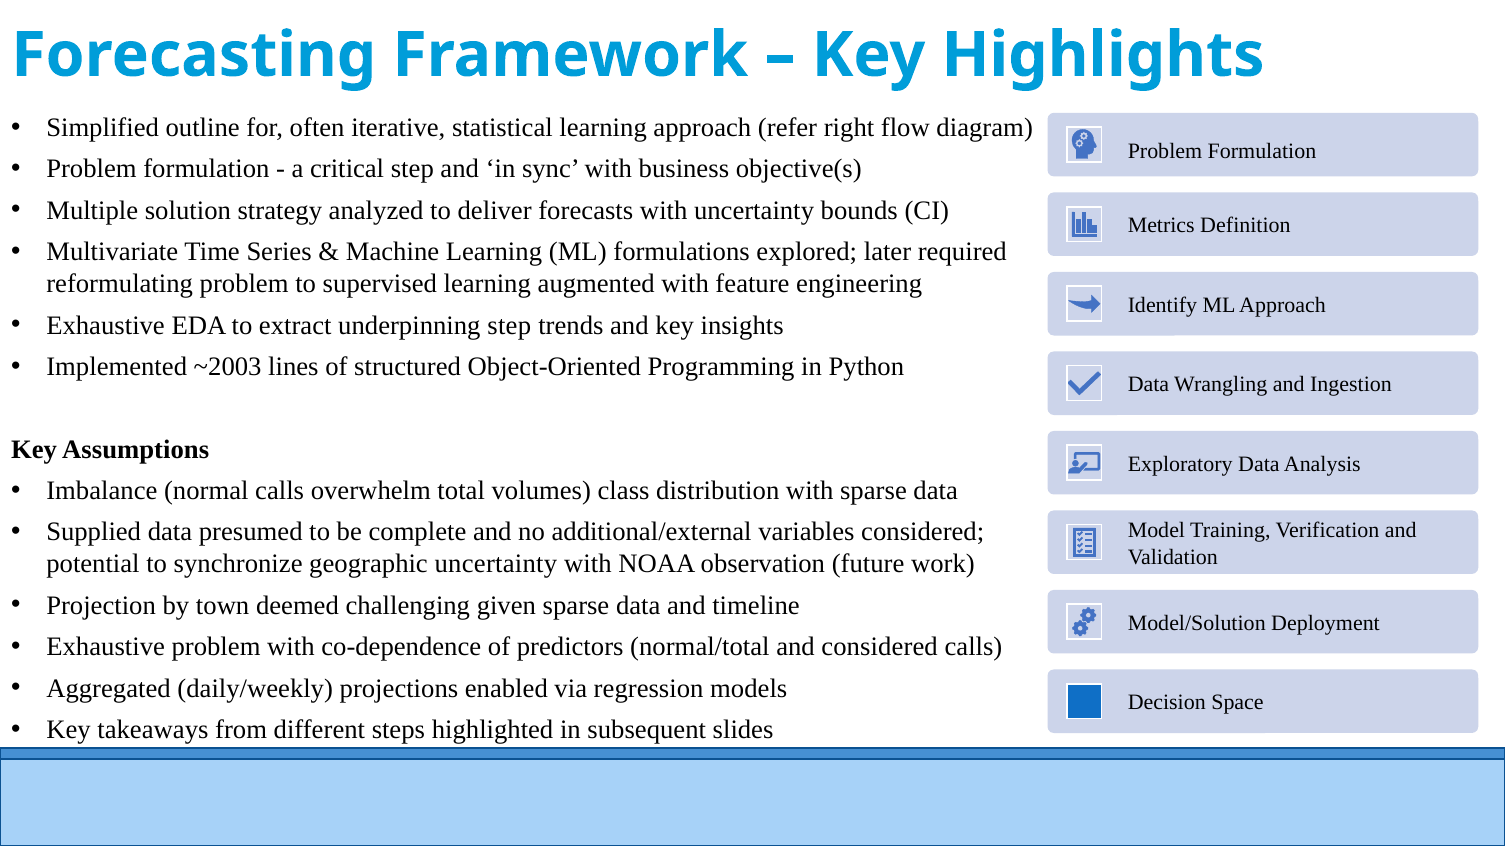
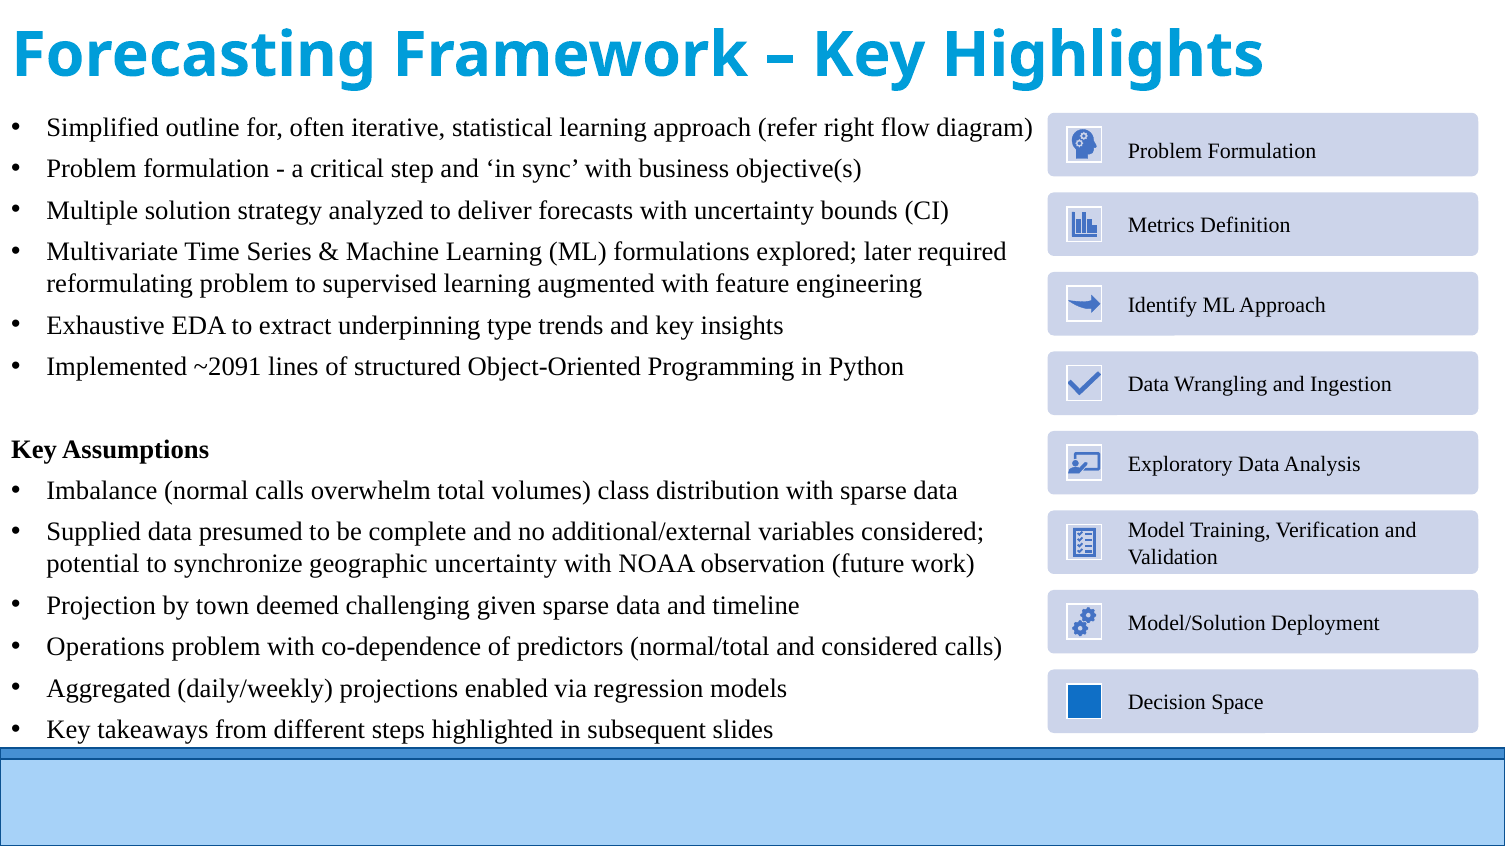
underpinning step: step -> type
~2003: ~2003 -> ~2091
Exhaustive at (106, 647): Exhaustive -> Operations
